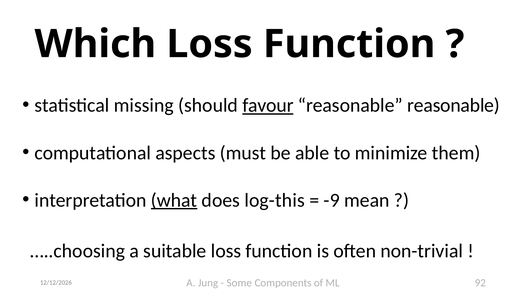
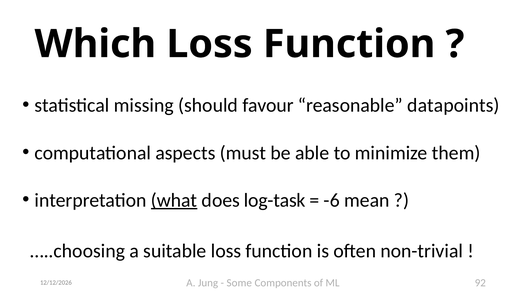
favour underline: present -> none
reasonable reasonable: reasonable -> datapoints
log-this: log-this -> log-task
-9: -9 -> -6
